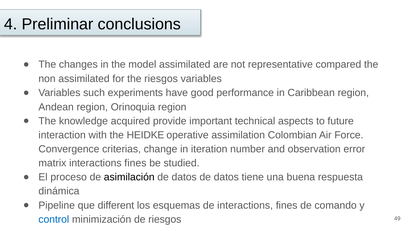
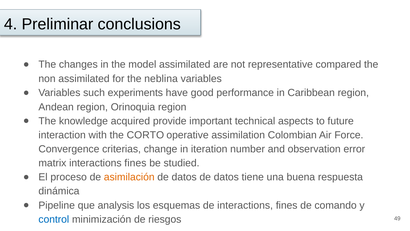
the riesgos: riesgos -> neblina
HEIDKE: HEIDKE -> CORTO
asimilación colour: black -> orange
different: different -> analysis
